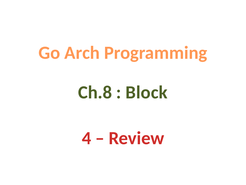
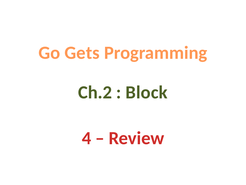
Arch: Arch -> Gets
Ch.8: Ch.8 -> Ch.2
